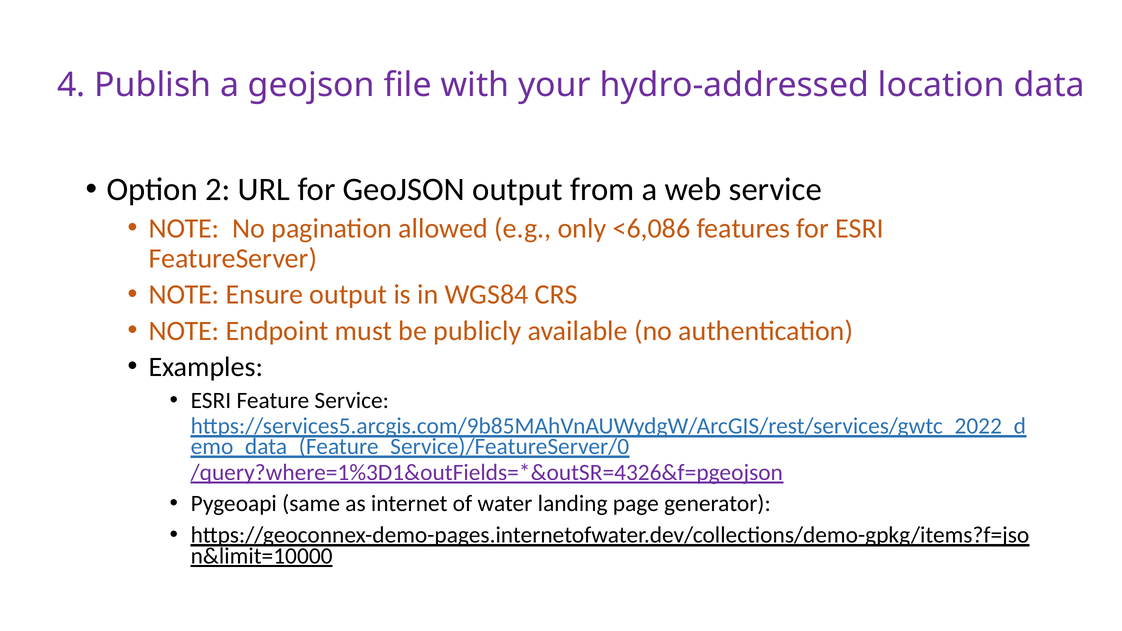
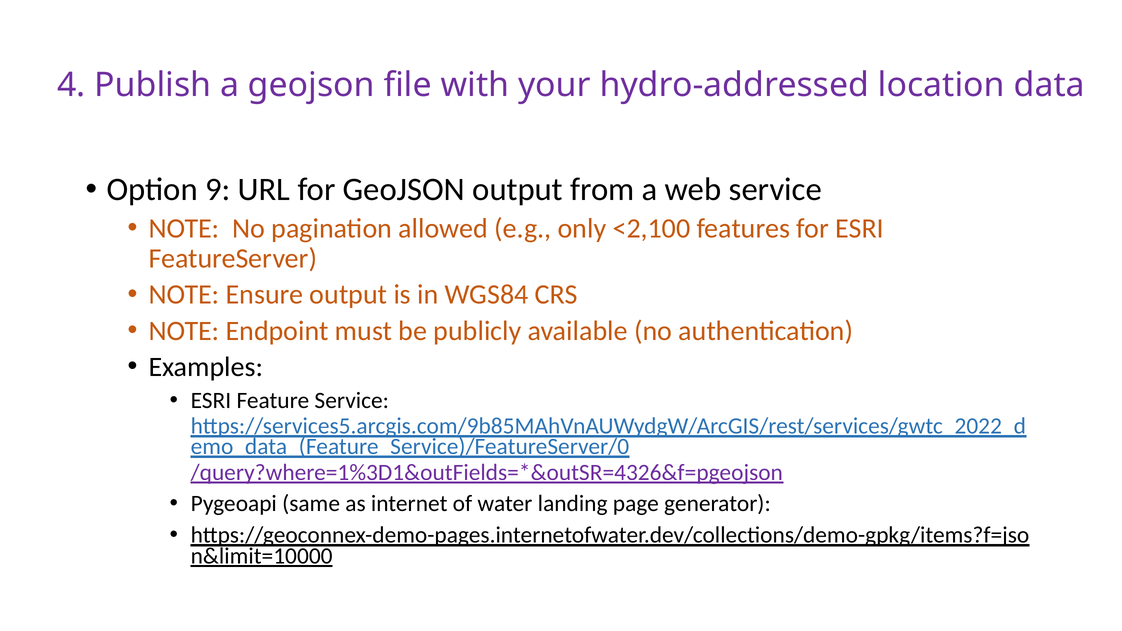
2: 2 -> 9
<6,086: <6,086 -> <2,100
